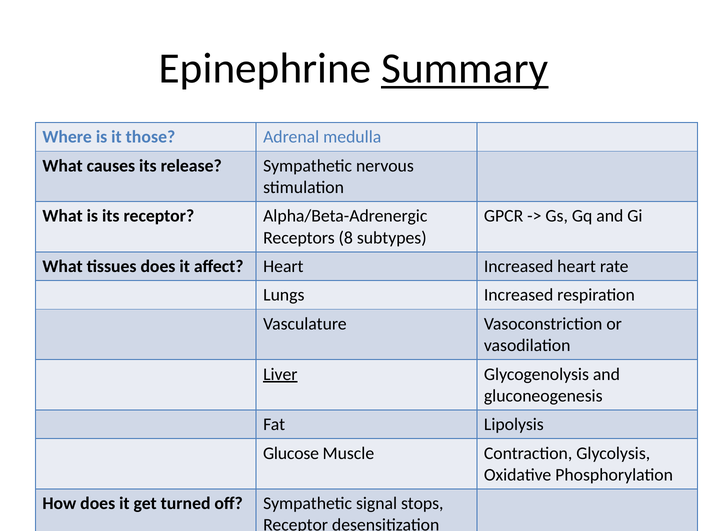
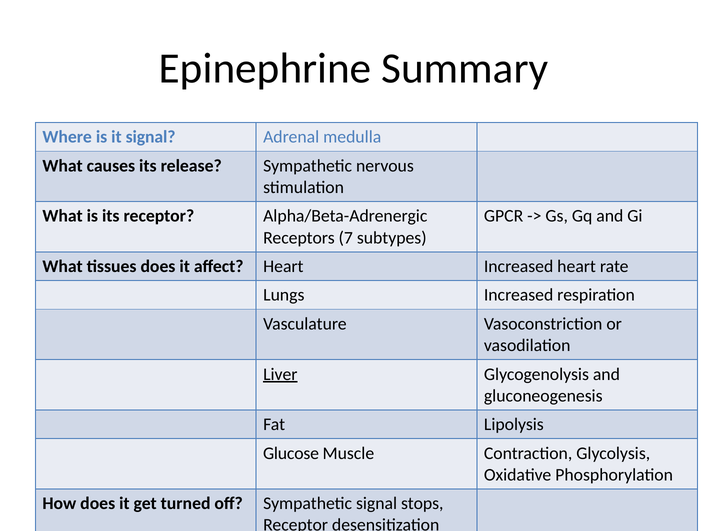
Summary underline: present -> none
it those: those -> signal
8: 8 -> 7
